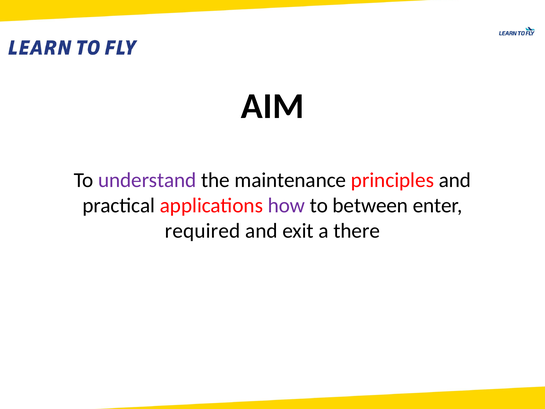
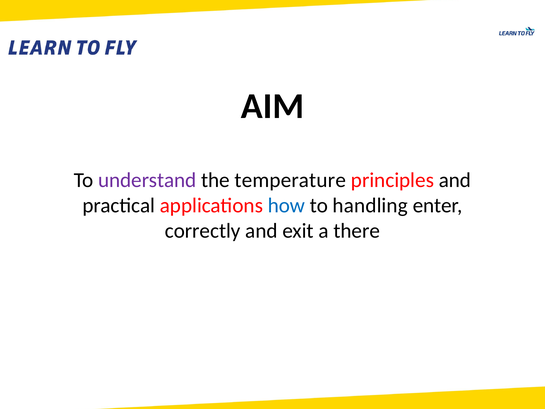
maintenance: maintenance -> temperature
how colour: purple -> blue
between: between -> handling
required: required -> correctly
